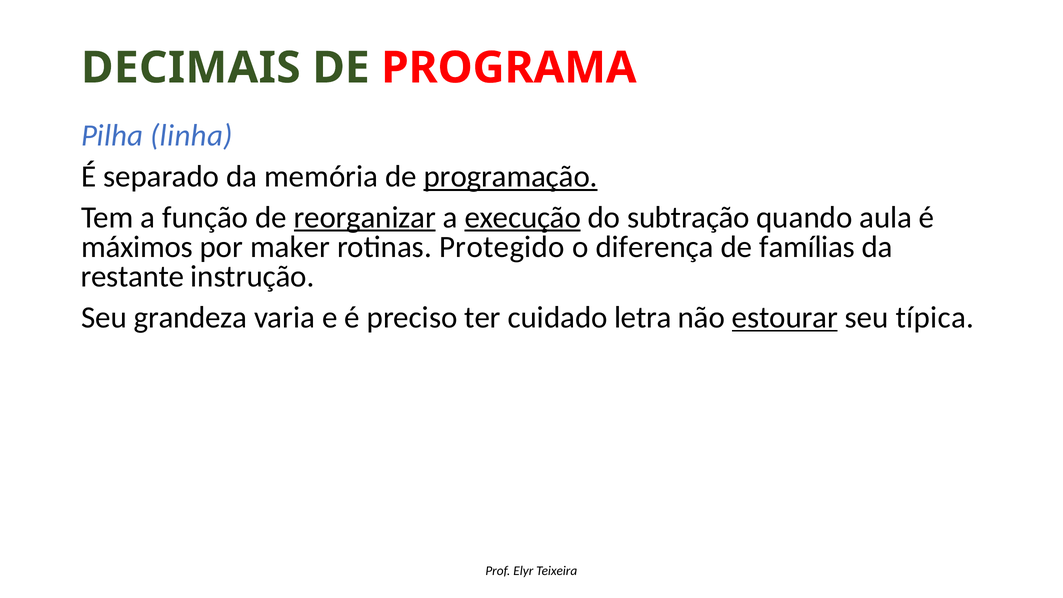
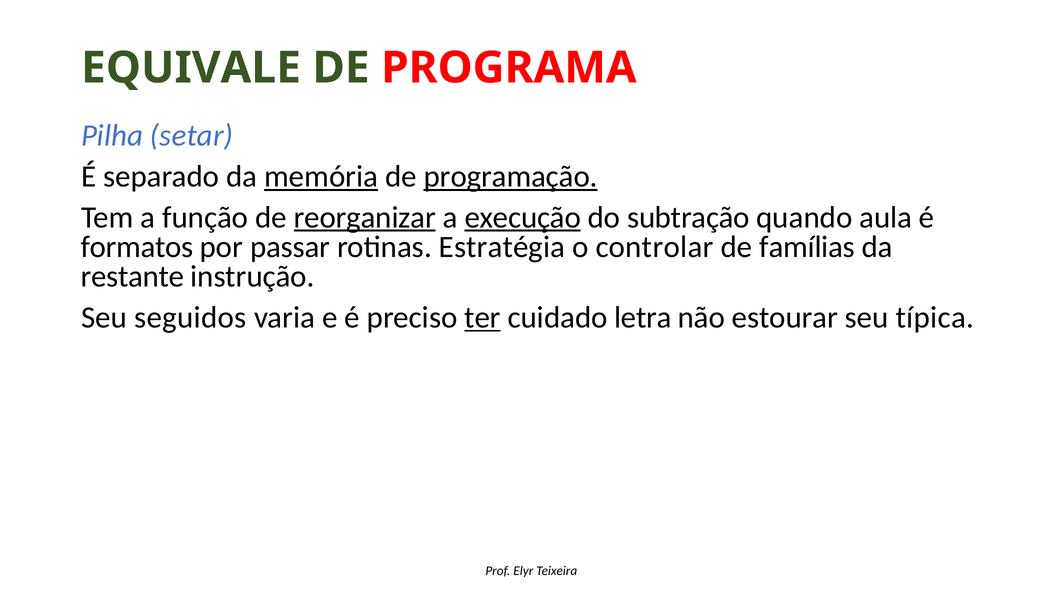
DECIMAIS: DECIMAIS -> EQUIVALE
linha: linha -> setar
memória underline: none -> present
máximos: máximos -> formatos
maker: maker -> passar
Protegido: Protegido -> Estratégia
diferença: diferença -> controlar
grandeza: grandeza -> seguidos
ter underline: none -> present
estourar underline: present -> none
